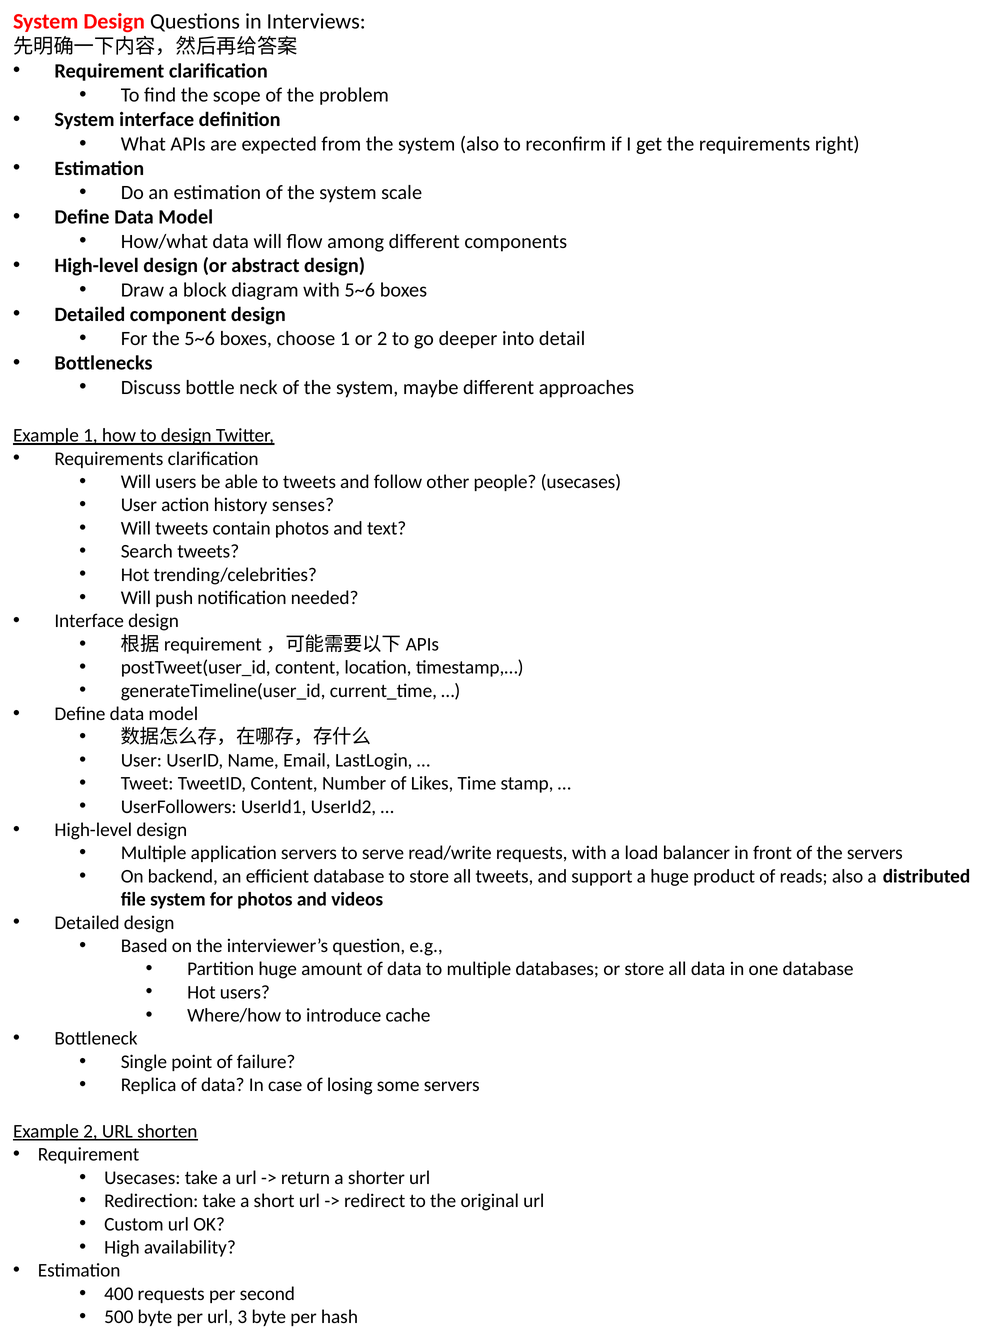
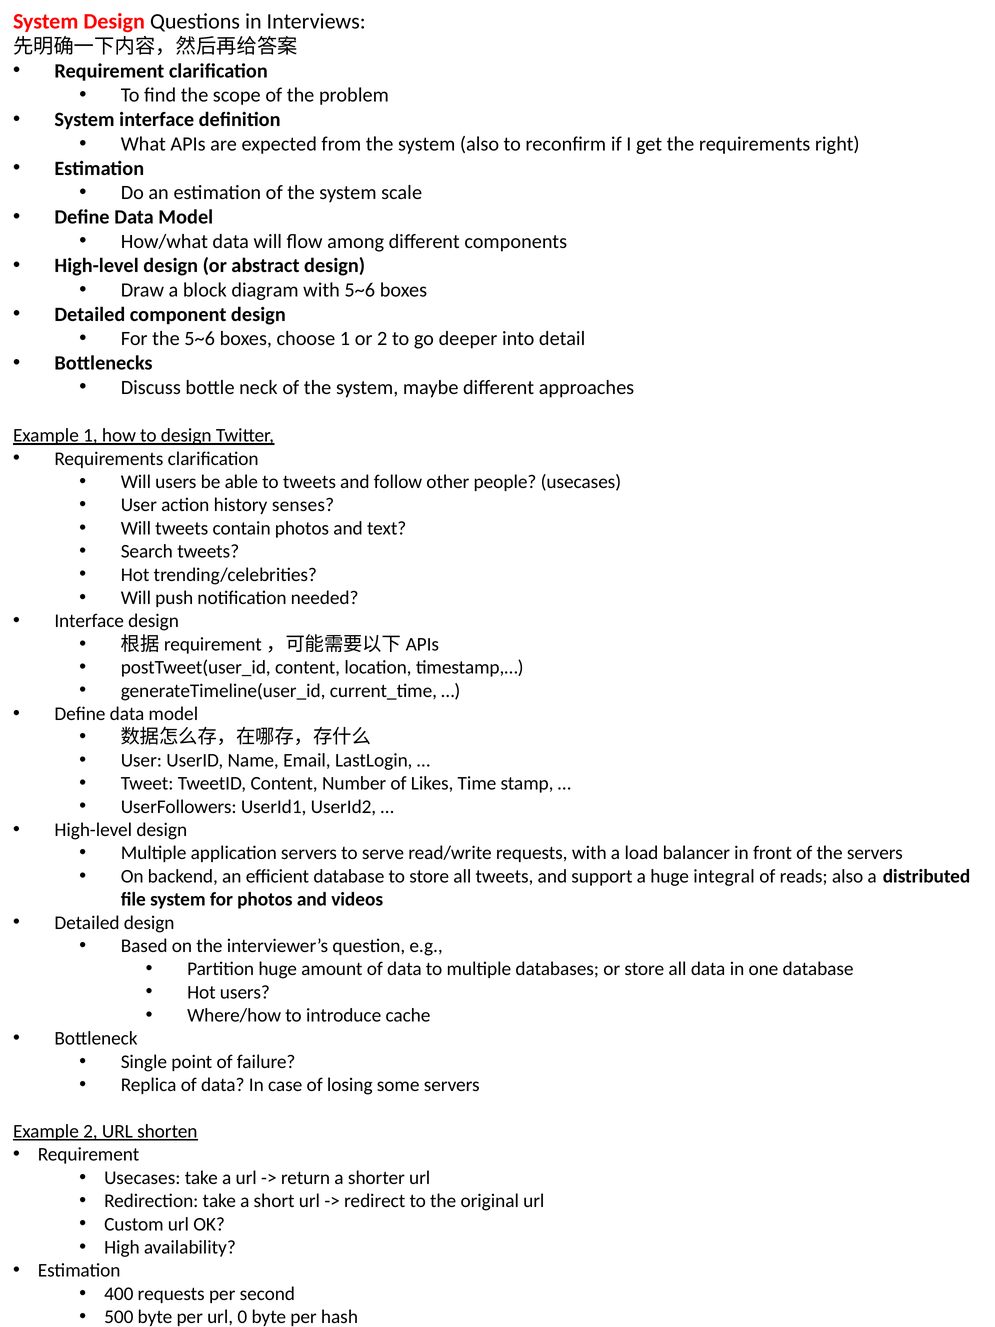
product: product -> integral
3: 3 -> 0
